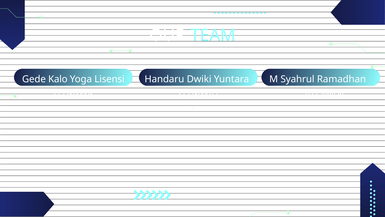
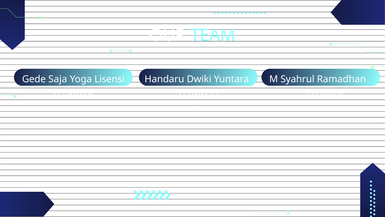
Kalo: Kalo -> Saja
